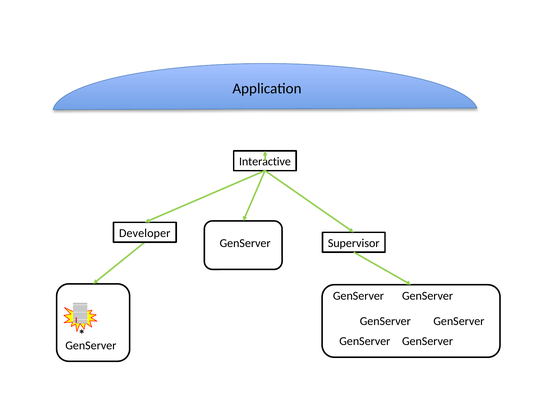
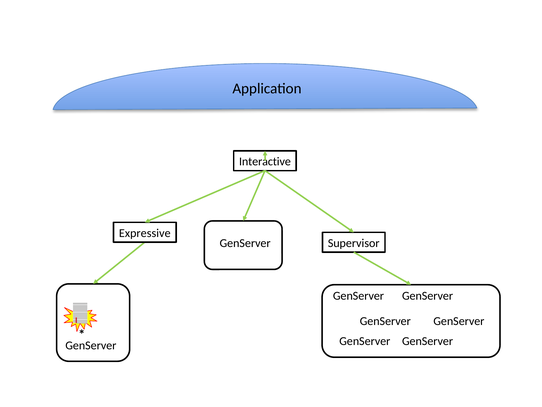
Developer: Developer -> Expressive
